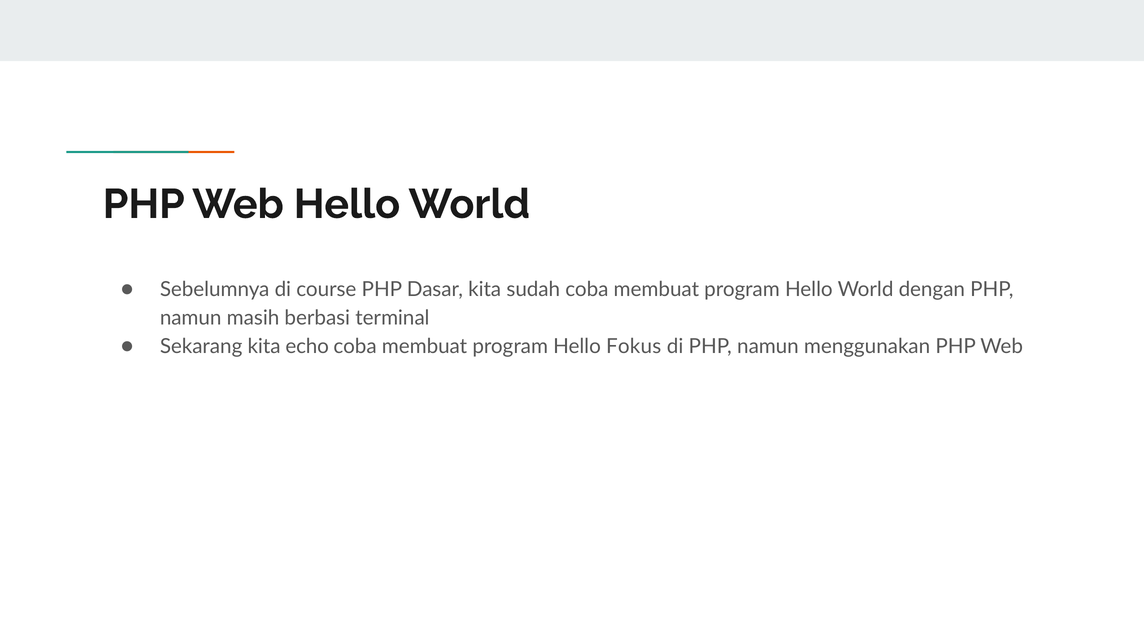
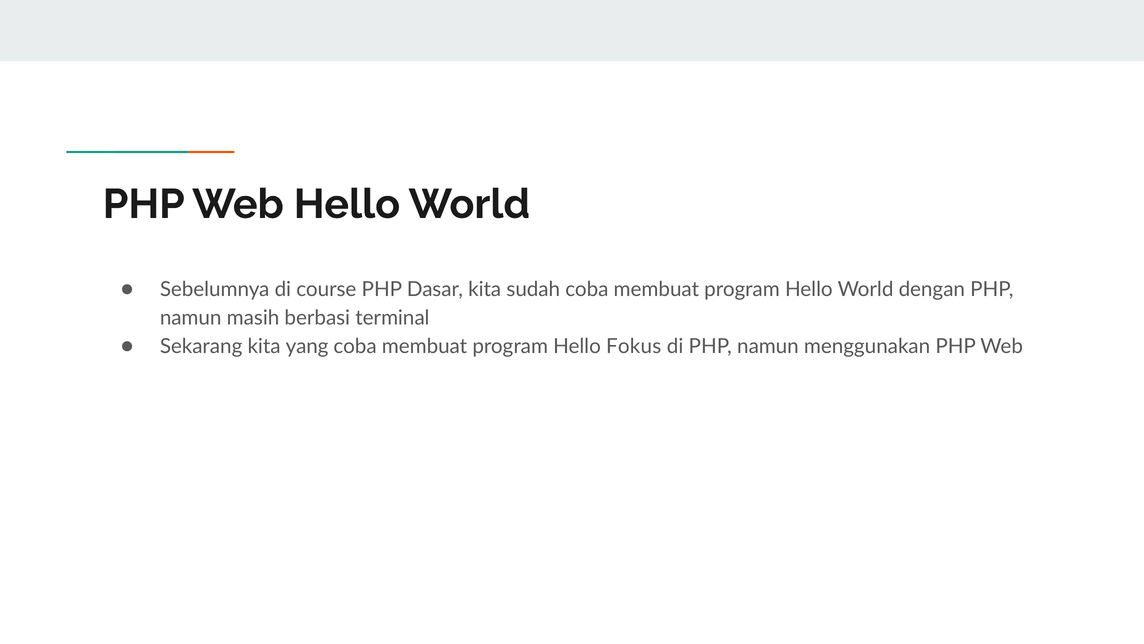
echo: echo -> yang
